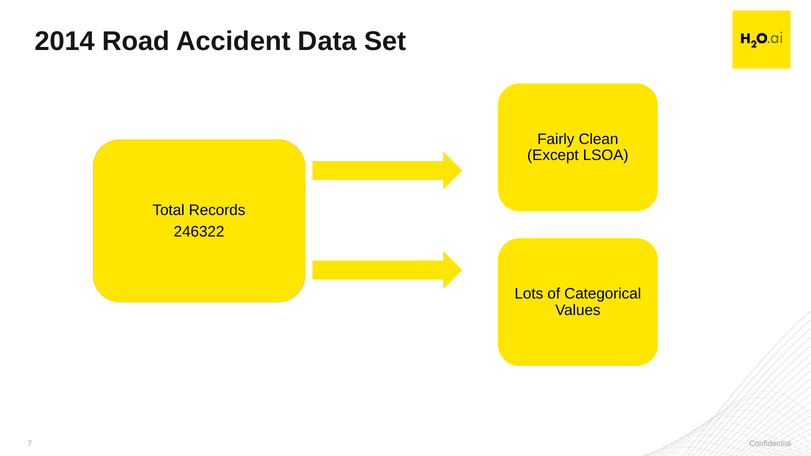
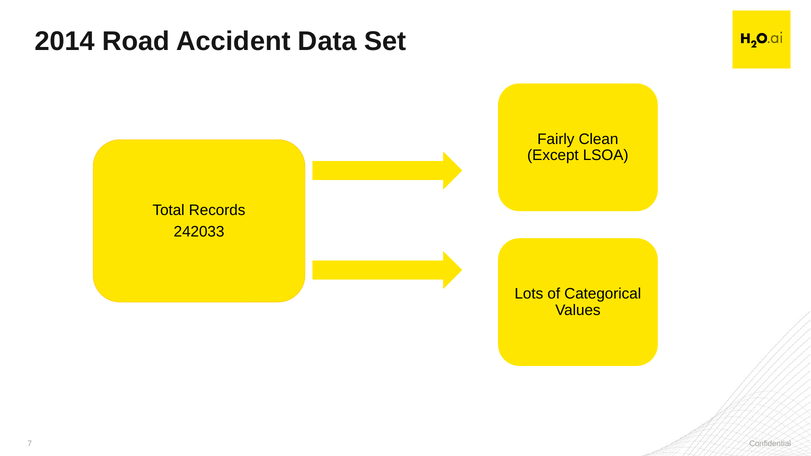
246322: 246322 -> 242033
